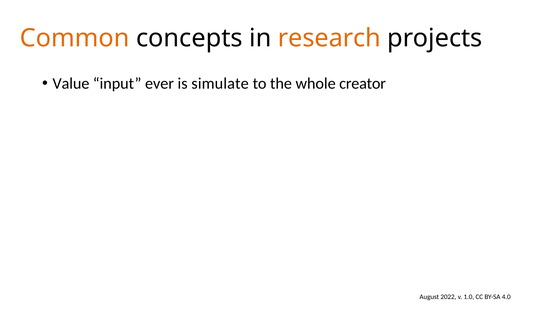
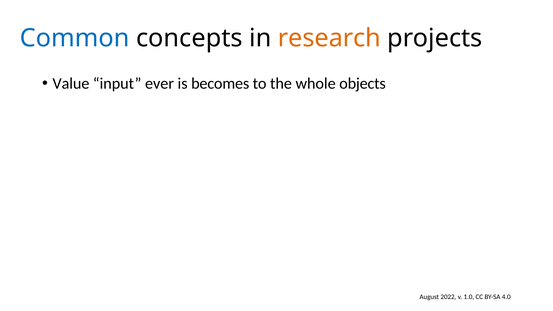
Common colour: orange -> blue
simulate: simulate -> becomes
creator: creator -> objects
